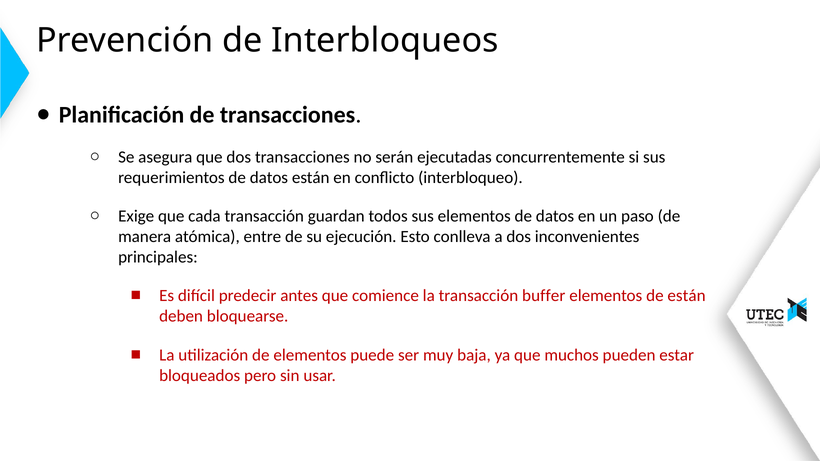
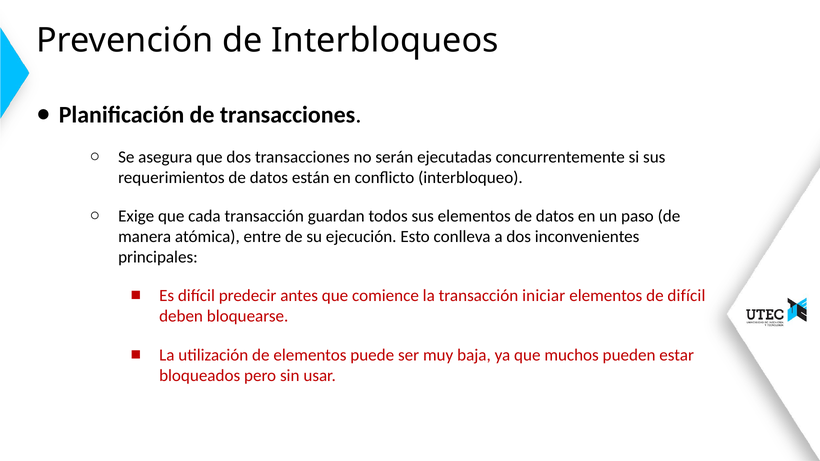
buffer: buffer -> iniciar
de están: están -> difícil
